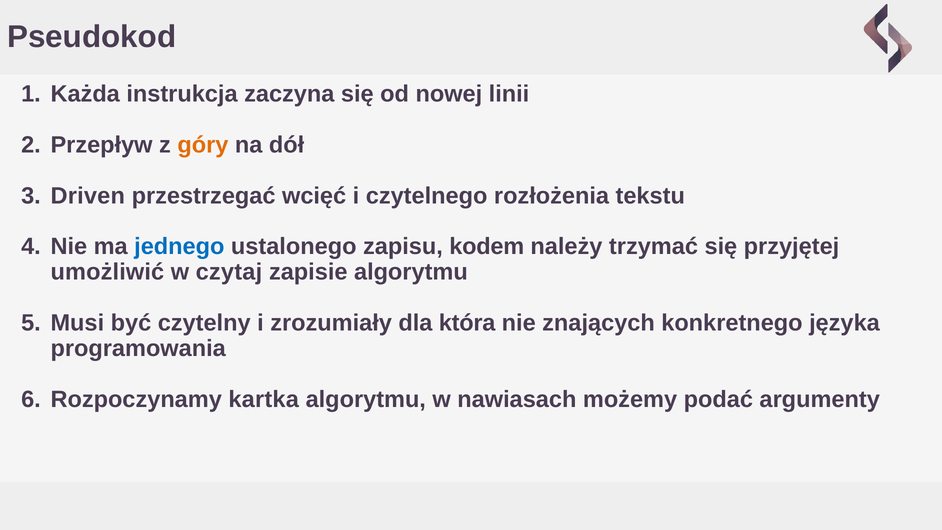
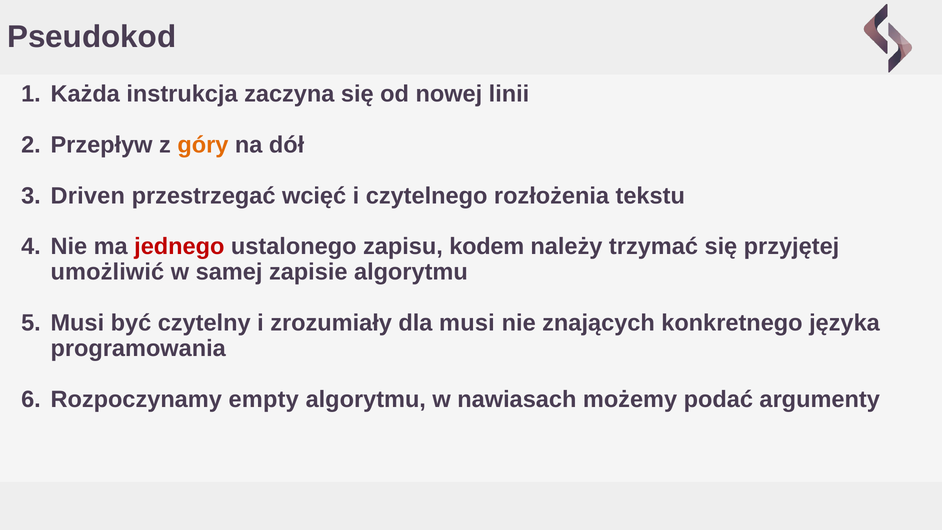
jednego colour: blue -> red
czytaj: czytaj -> samej
dla która: która -> musi
kartka: kartka -> empty
